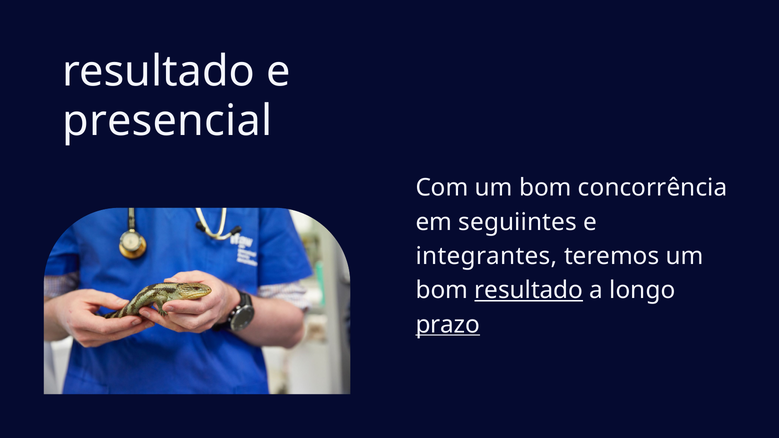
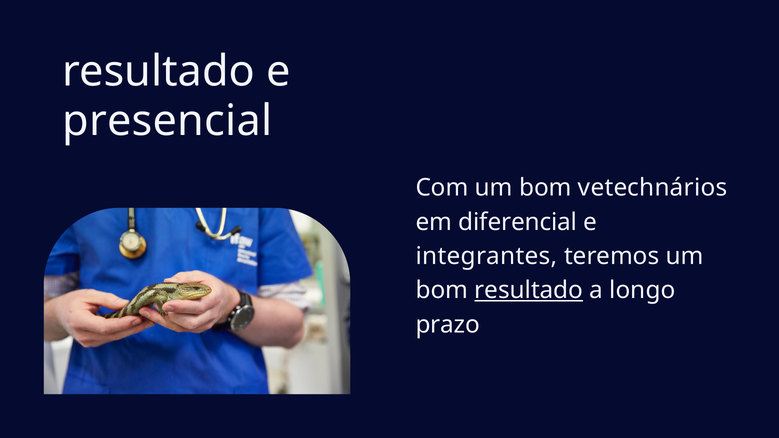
concorrência: concorrência -> vetechnários
seguiintes: seguiintes -> diferencial
prazo underline: present -> none
